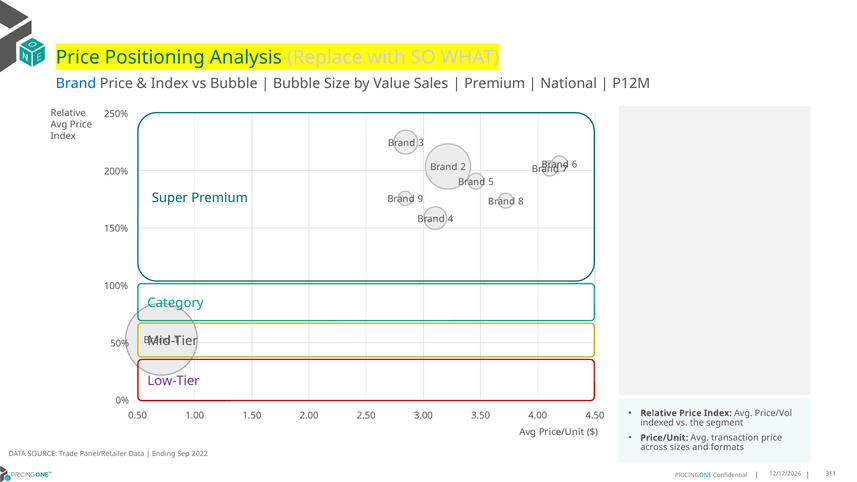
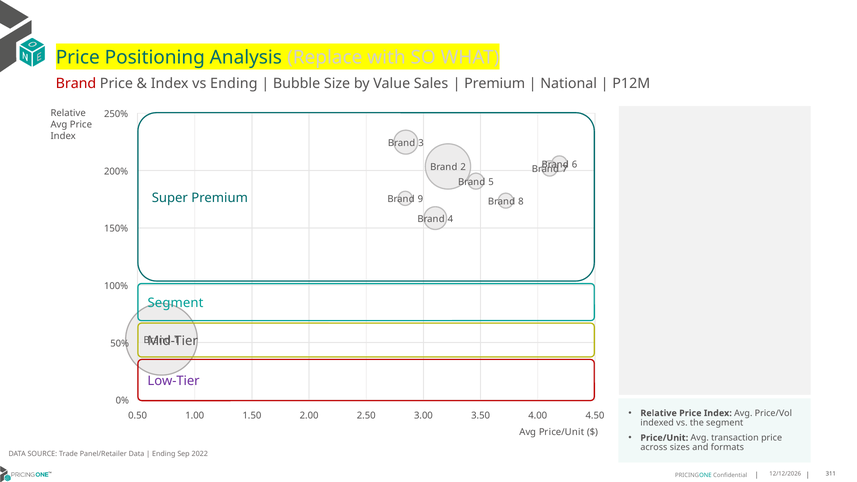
Brand at (76, 84) colour: blue -> red
vs Bubble: Bubble -> Ending
Category at (175, 303): Category -> Segment
